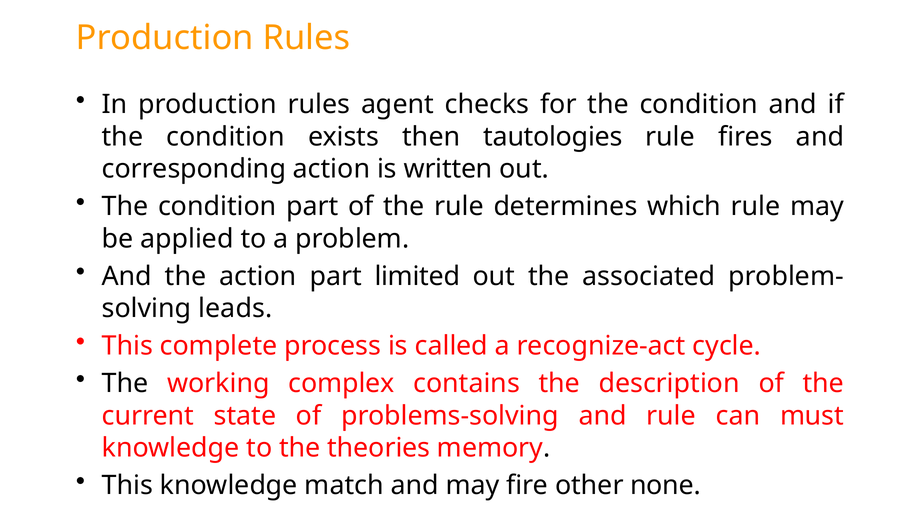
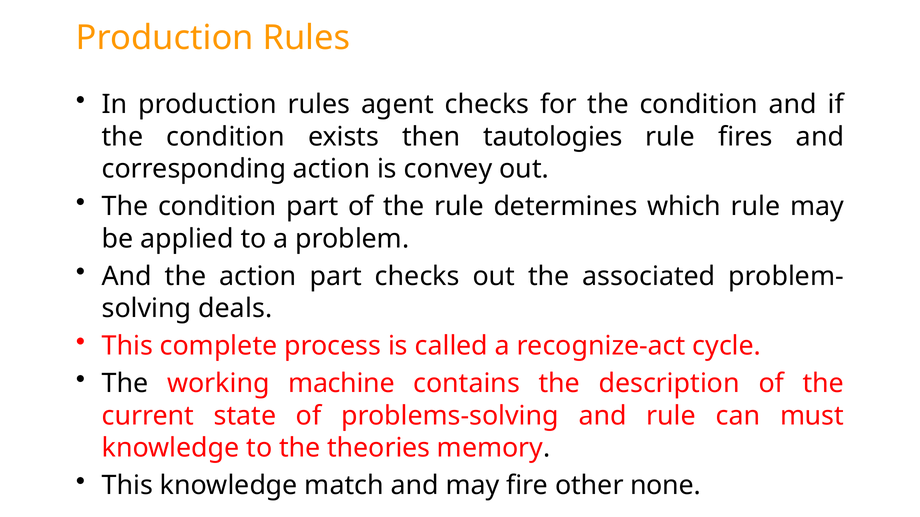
written: written -> convey
part limited: limited -> checks
leads: leads -> deals
complex: complex -> machine
